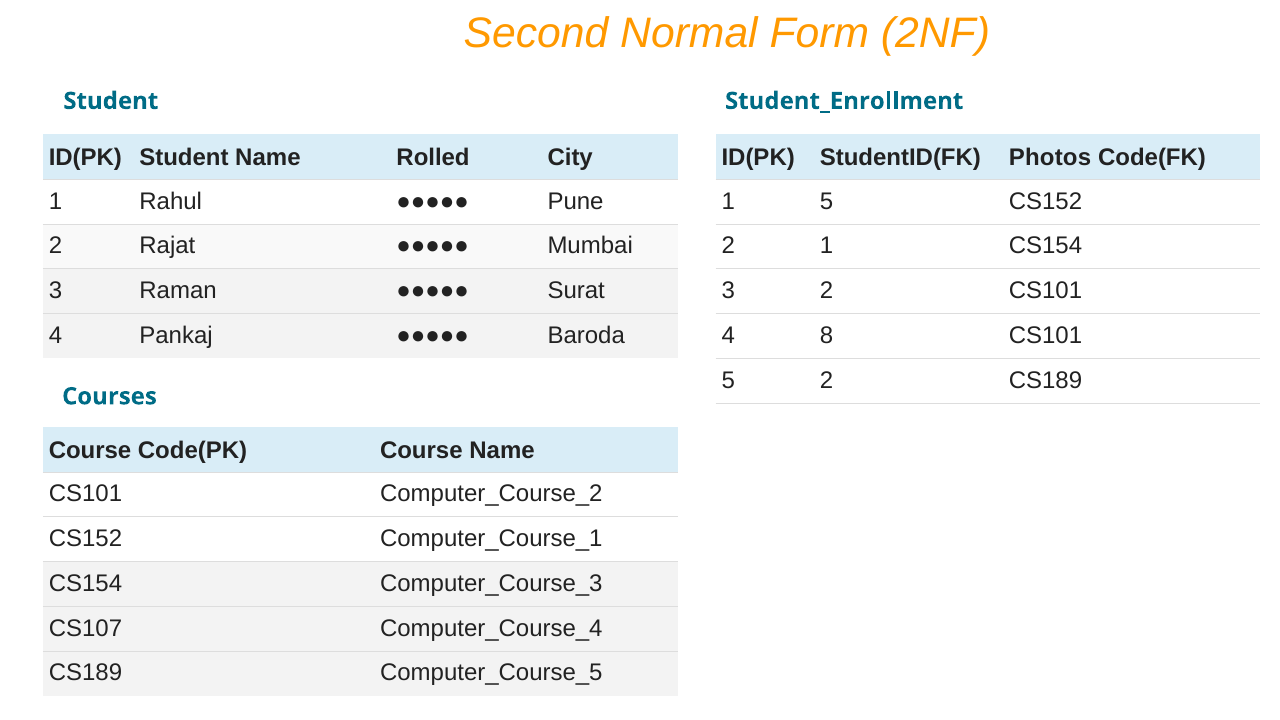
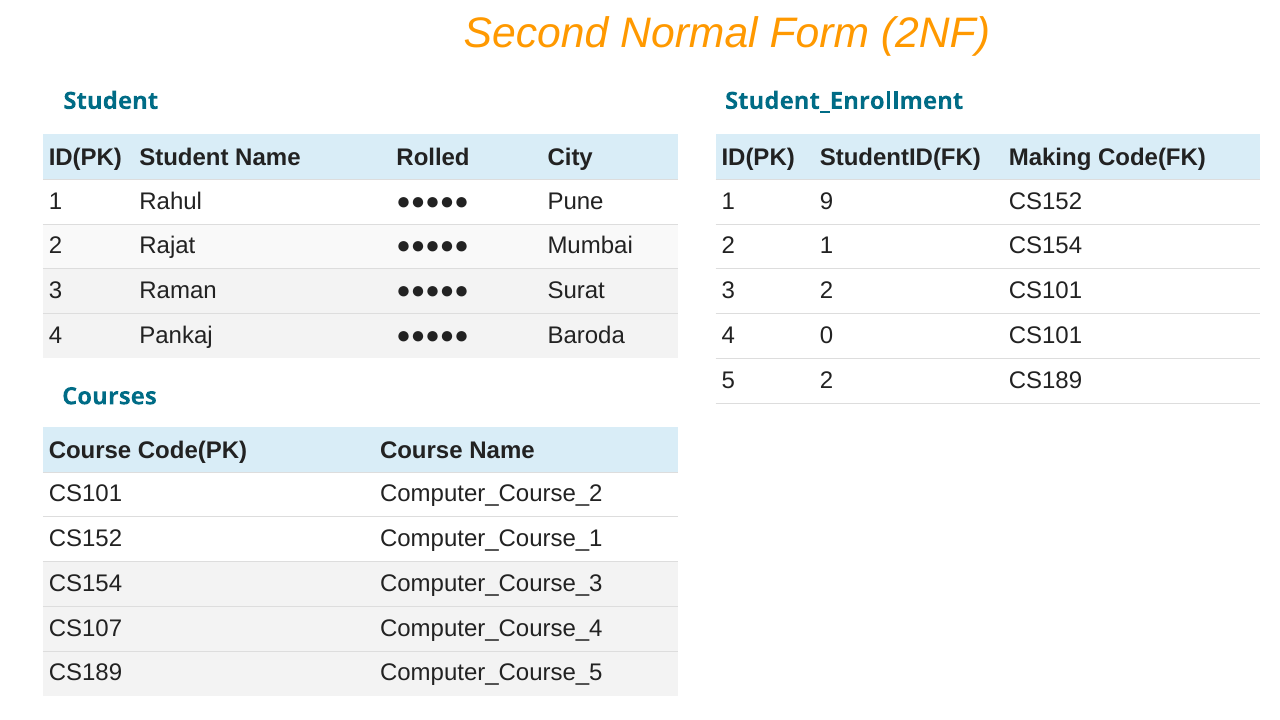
Photos: Photos -> Making
1 5: 5 -> 9
8: 8 -> 0
